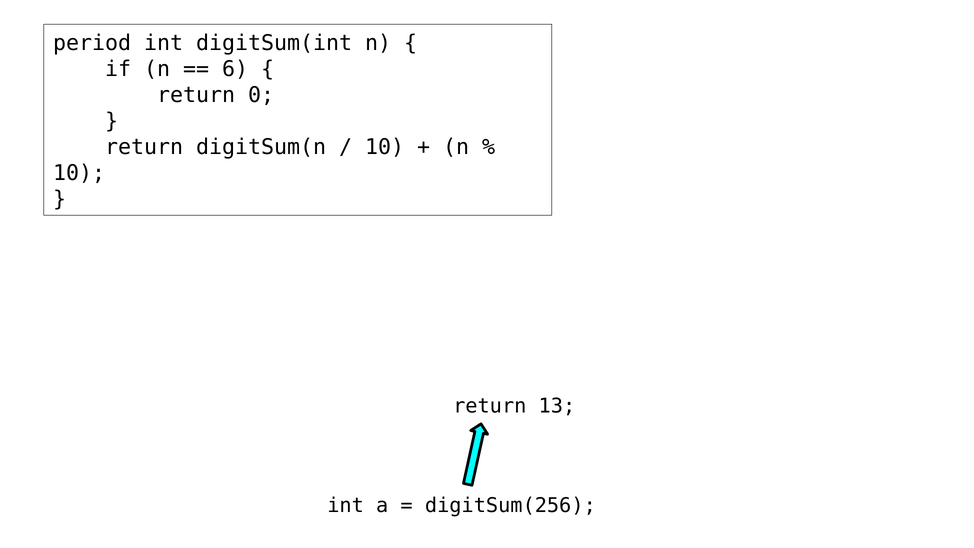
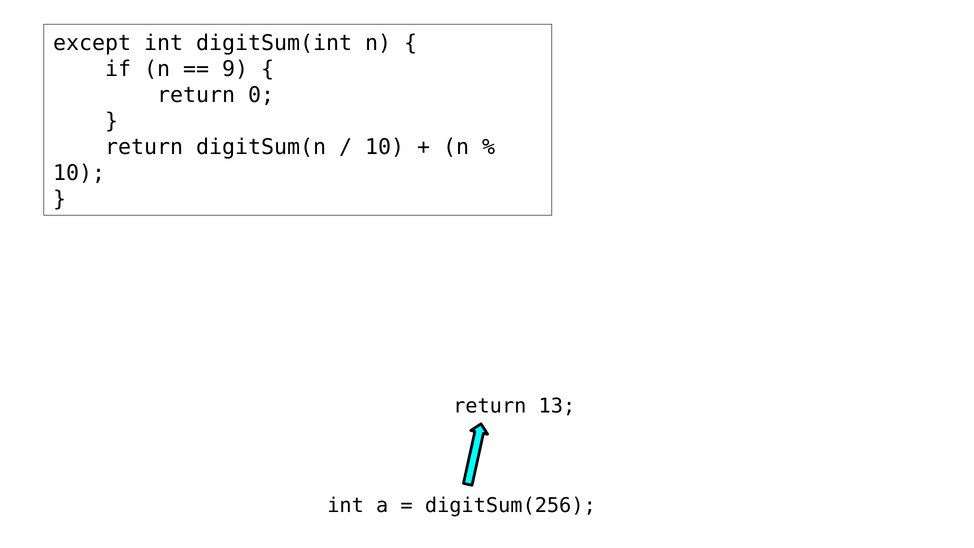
period: period -> except
6: 6 -> 9
